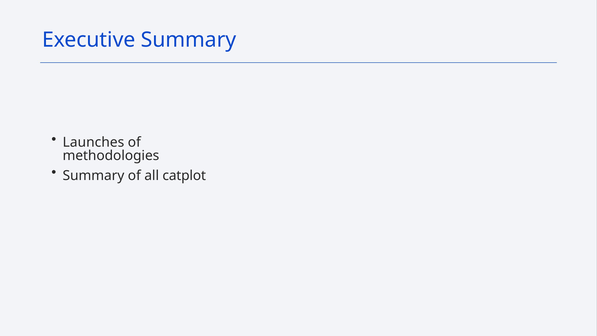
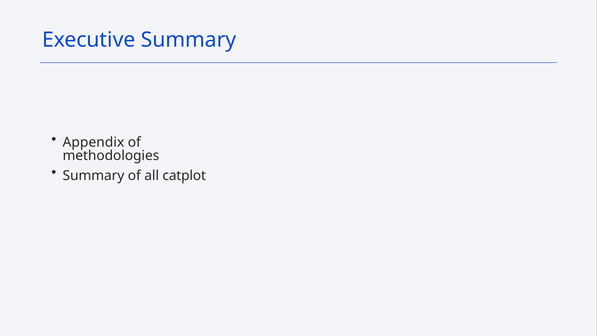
Launches: Launches -> Appendix
